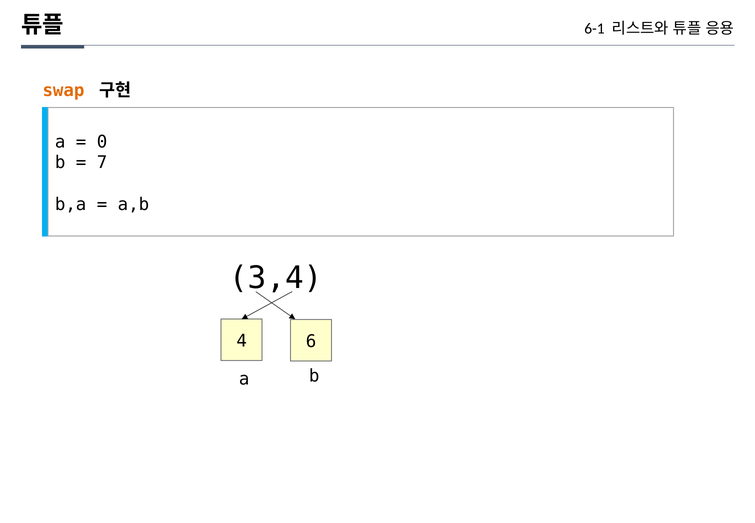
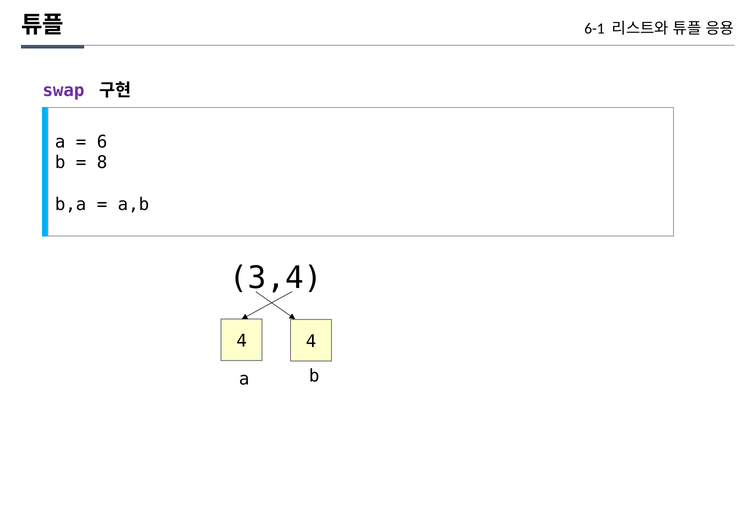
swap colour: orange -> purple
0: 0 -> 6
7: 7 -> 8
4 6: 6 -> 4
